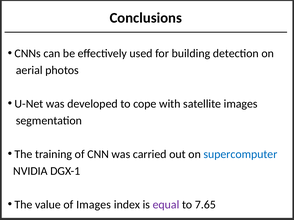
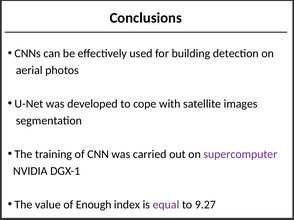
supercomputer colour: blue -> purple
of Images: Images -> Enough
7.65: 7.65 -> 9.27
